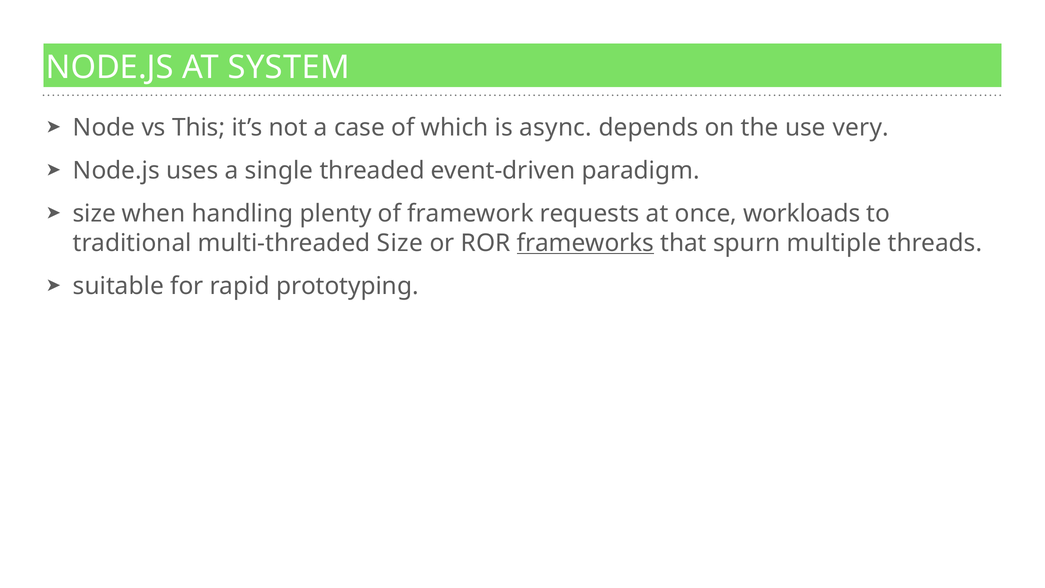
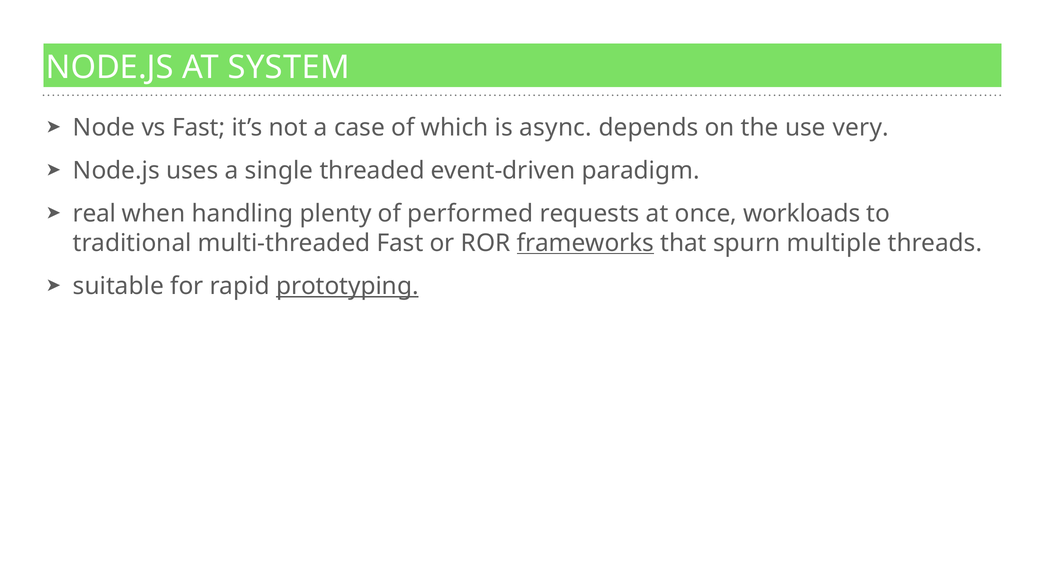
vs This: This -> Fast
size at (94, 213): size -> real
framework: framework -> performed
multi-threaded Size: Size -> Fast
prototyping underline: none -> present
